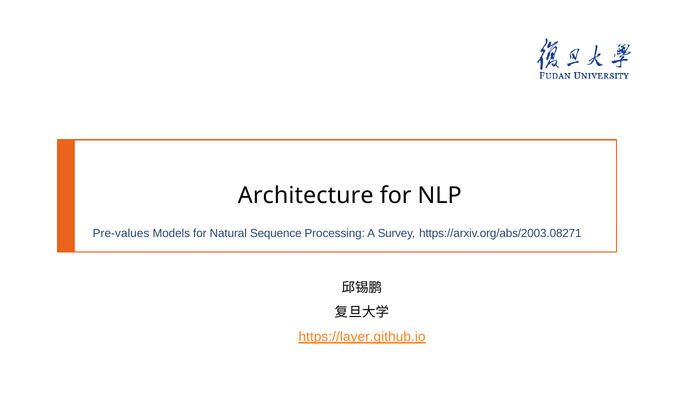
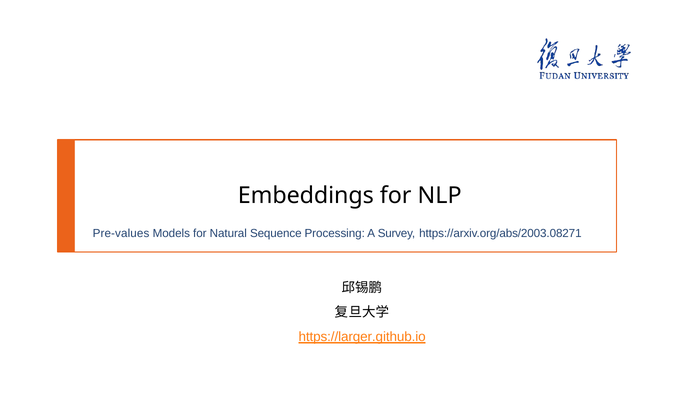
Architecture: Architecture -> Embeddings
https://layer.github.io: https://layer.github.io -> https://larger.github.io
